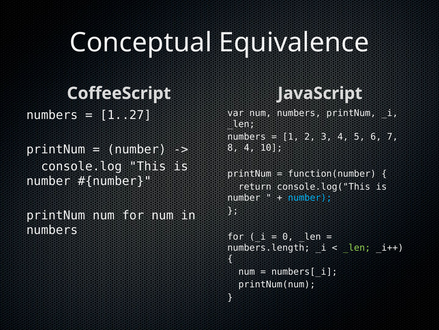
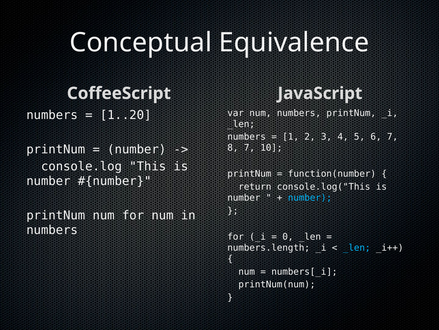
1..27: 1..27 -> 1..20
8 4: 4 -> 7
_len at (357, 247) colour: light green -> light blue
